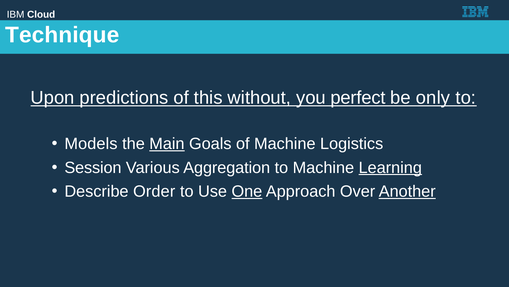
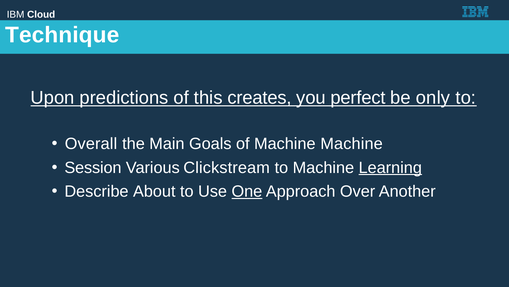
without: without -> creates
Models: Models -> Overall
Main underline: present -> none
Machine Logistics: Logistics -> Machine
Aggregation: Aggregation -> Clickstream
Order: Order -> About
Another underline: present -> none
